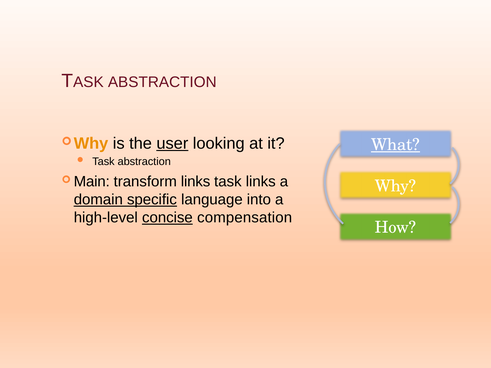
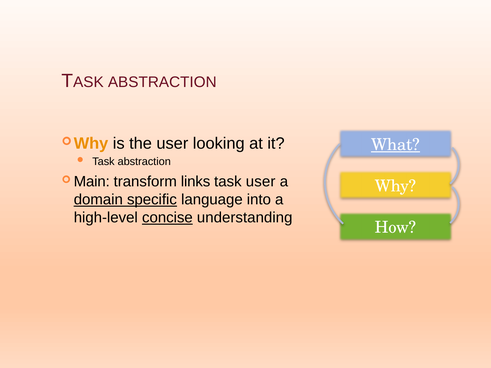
user at (172, 144) underline: present -> none
task links: links -> user
compensation: compensation -> understanding
